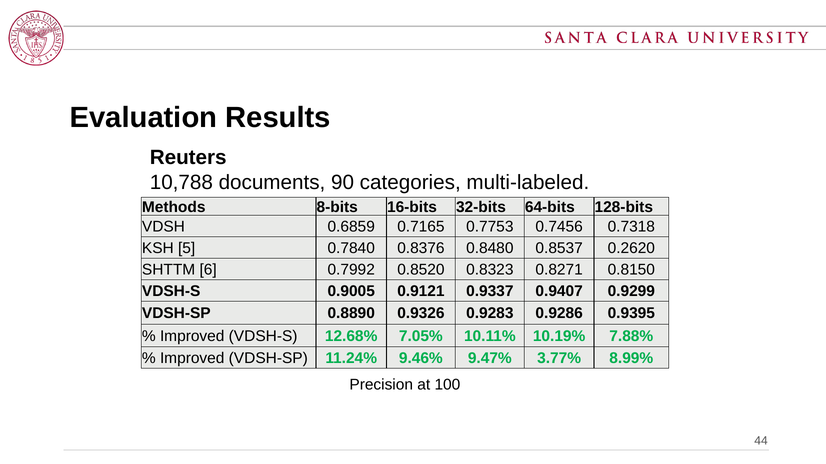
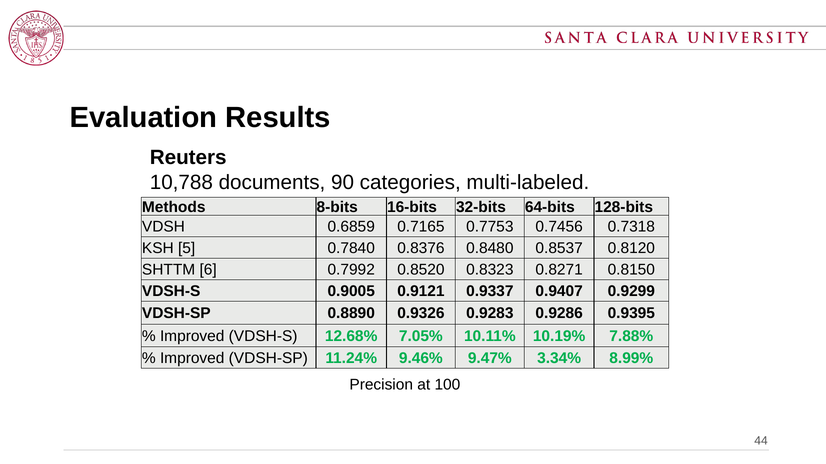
0.2620: 0.2620 -> 0.8120
3.77%: 3.77% -> 3.34%
